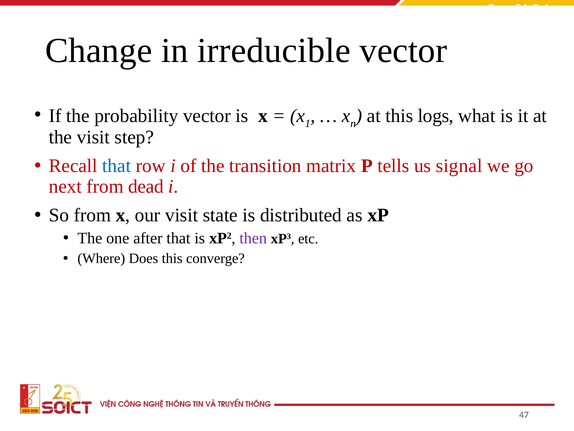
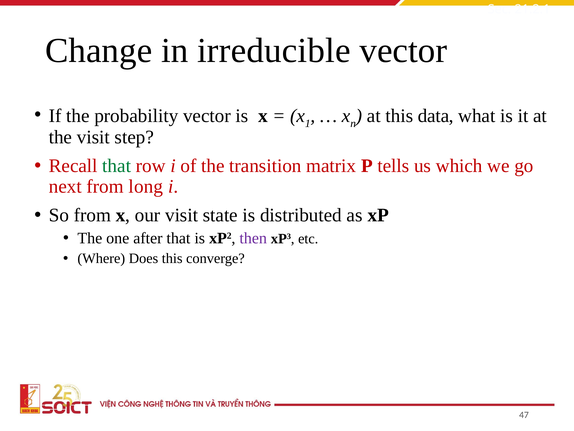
logs: logs -> data
that at (117, 166) colour: blue -> green
signal: signal -> which
dead: dead -> long
